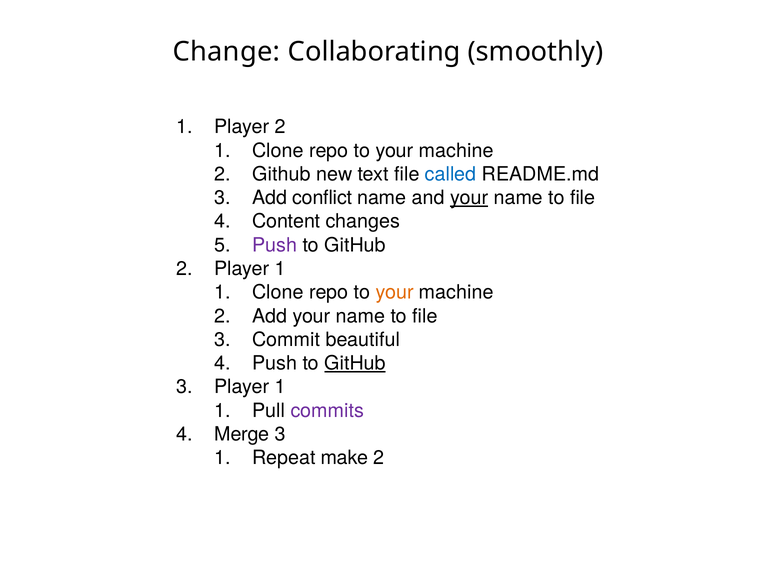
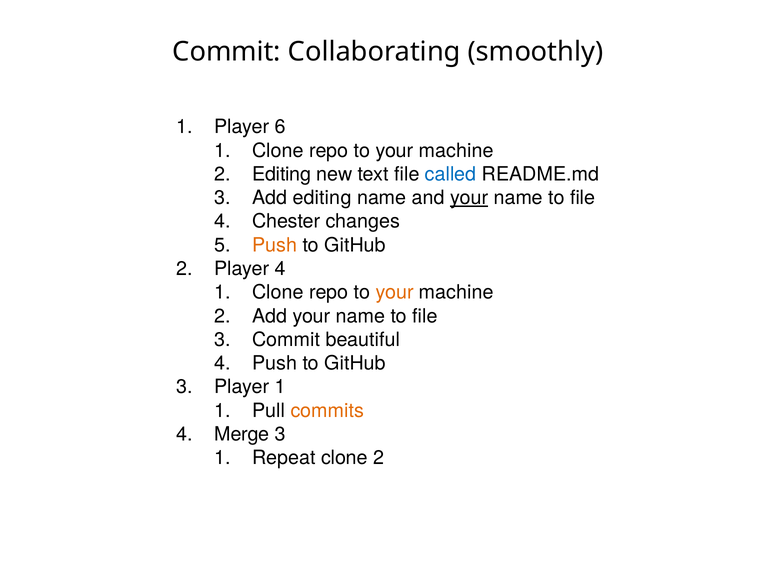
Change at (226, 52): Change -> Commit
Player 2: 2 -> 6
2 Github: Github -> Editing
Add conflict: conflict -> editing
Content: Content -> Chester
Push at (275, 245) colour: purple -> orange
2 Player 1: 1 -> 4
GitHub at (355, 363) underline: present -> none
commits colour: purple -> orange
Repeat make: make -> clone
